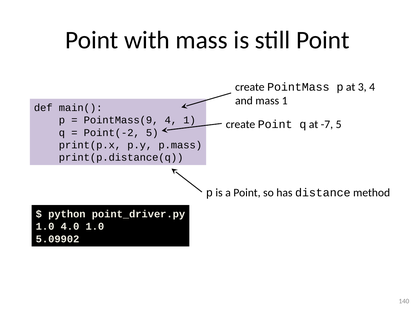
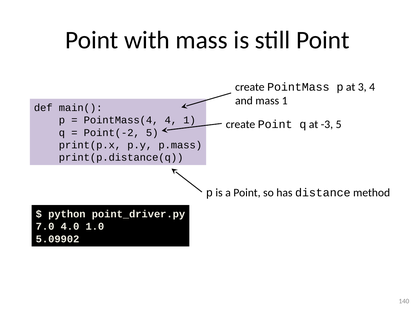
PointMass(9: PointMass(9 -> PointMass(4
-7: -7 -> -3
1.0 at (45, 227): 1.0 -> 7.0
